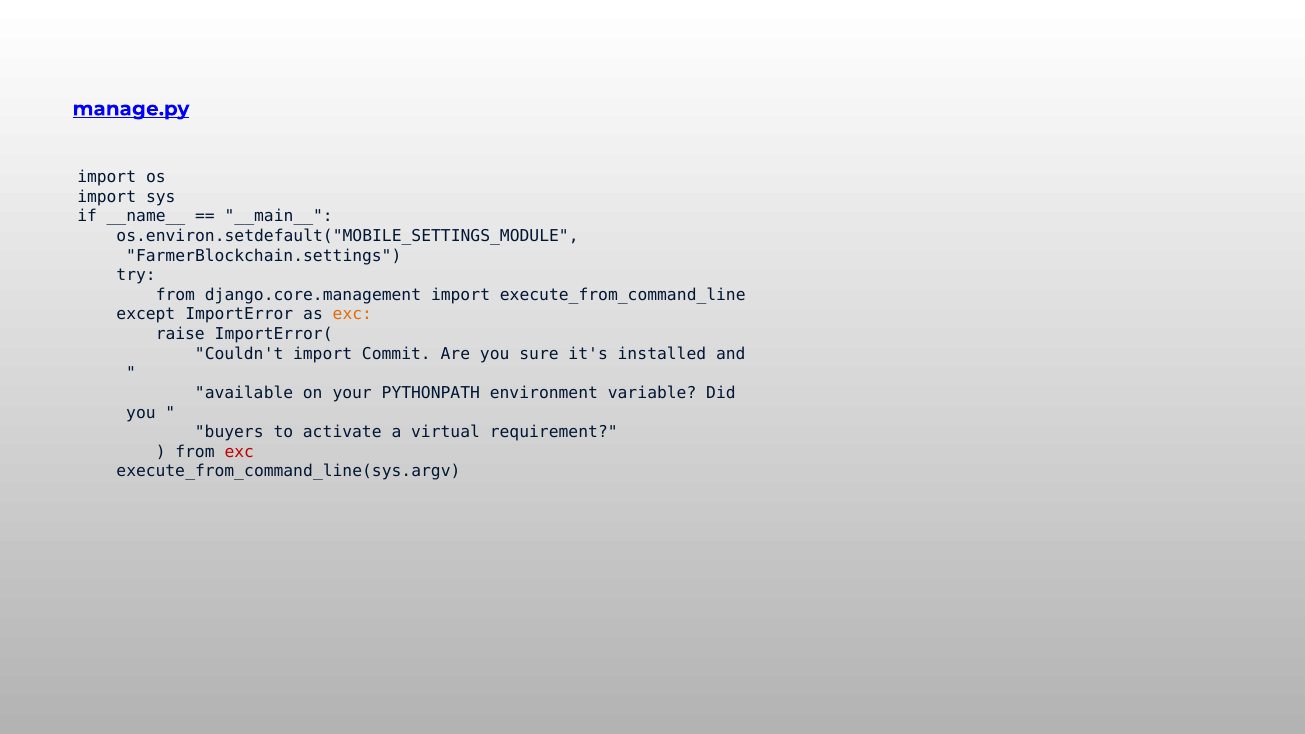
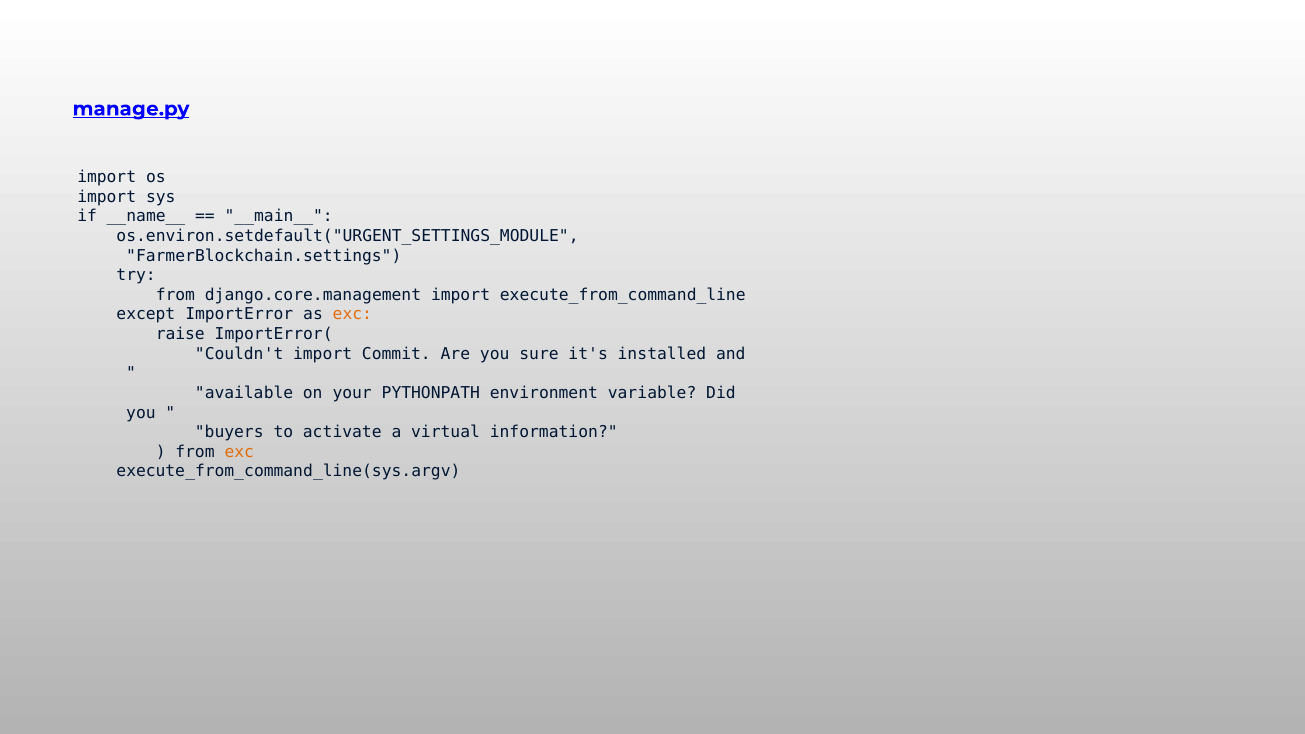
os.environ.setdefault("MOBILE_SETTINGS_MODULE: os.environ.setdefault("MOBILE_SETTINGS_MODULE -> os.environ.setdefault("URGENT_SETTINGS_MODULE
requirement: requirement -> information
exc at (239, 452) colour: red -> orange
